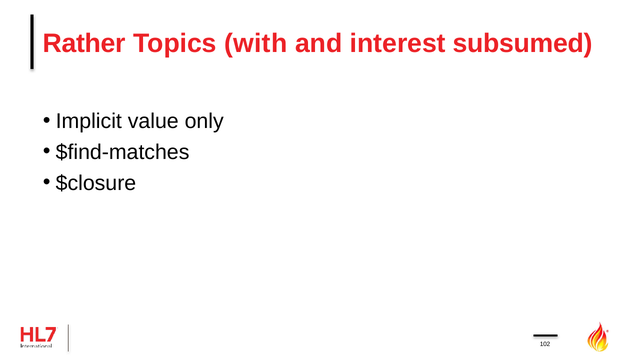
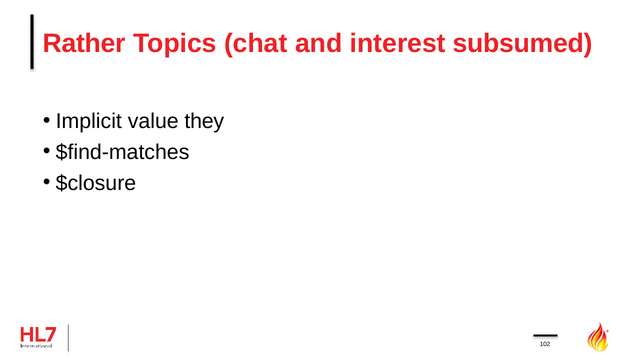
with: with -> chat
only: only -> they
